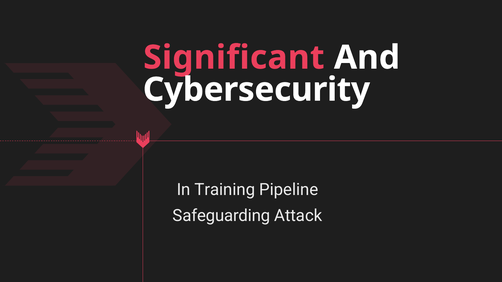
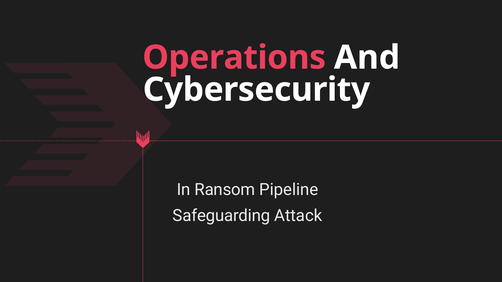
Significant: Significant -> Operations
Training: Training -> Ransom
